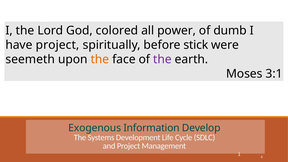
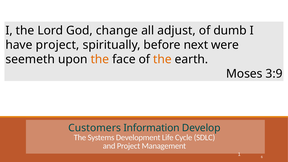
colored: colored -> change
power: power -> adjust
stick: stick -> next
the at (162, 59) colour: purple -> orange
3:1: 3:1 -> 3:9
Exogenous: Exogenous -> Customers
